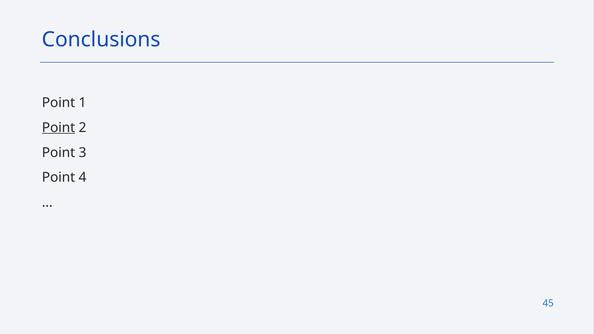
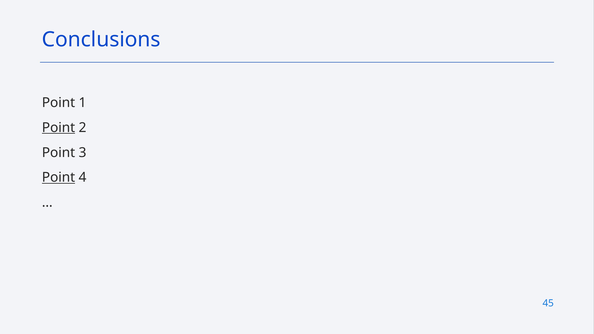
Point at (59, 178) underline: none -> present
